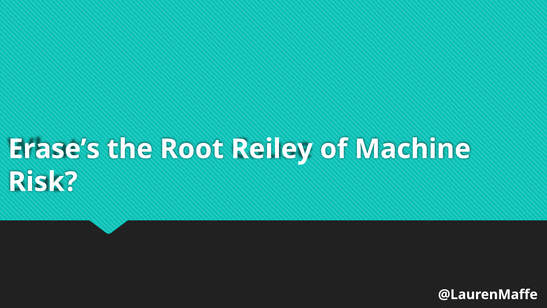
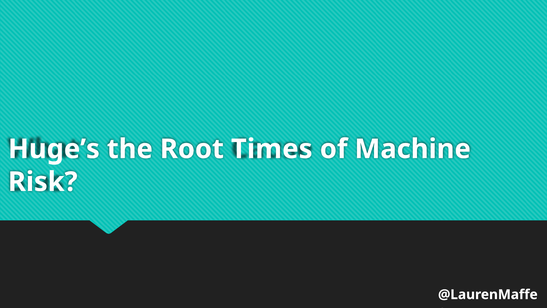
Erase’s: Erase’s -> Huge’s
Reiley: Reiley -> Times
